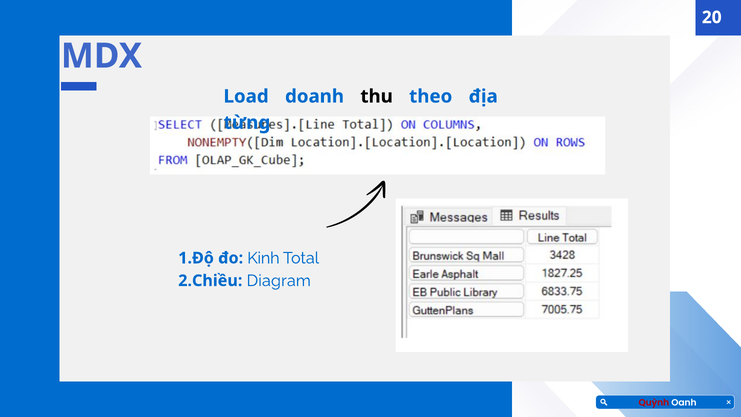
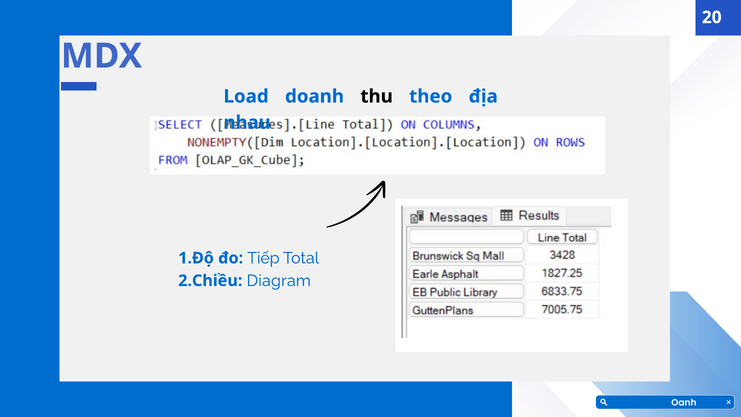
từng: từng -> nhau
Kinh: Kinh -> Tiếp
Quỳnh colour: red -> blue
